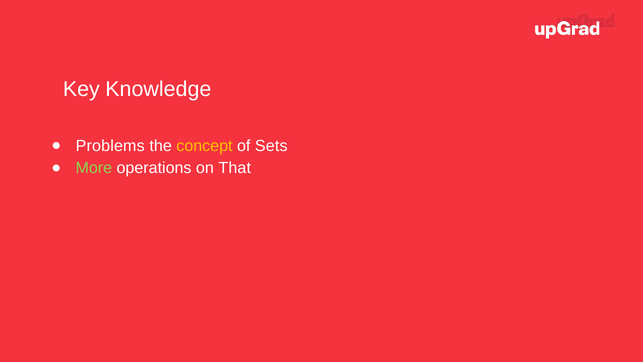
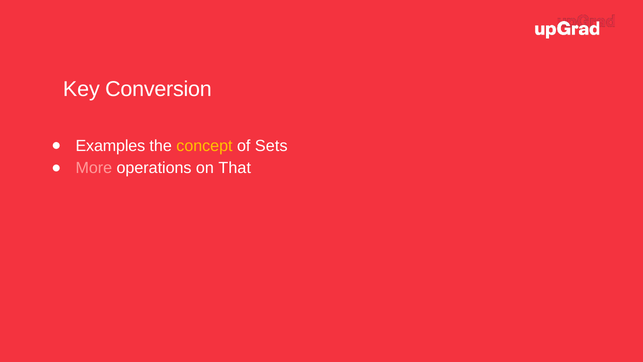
Knowledge: Knowledge -> Conversion
Problems: Problems -> Examples
More colour: light green -> pink
